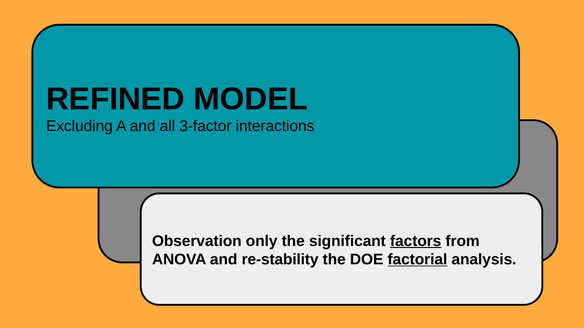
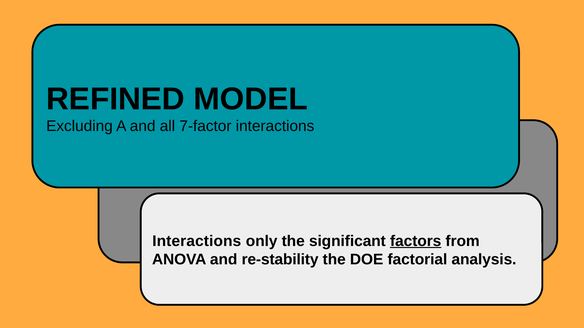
3-factor: 3-factor -> 7-factor
Observation at (197, 241): Observation -> Interactions
factorial underline: present -> none
